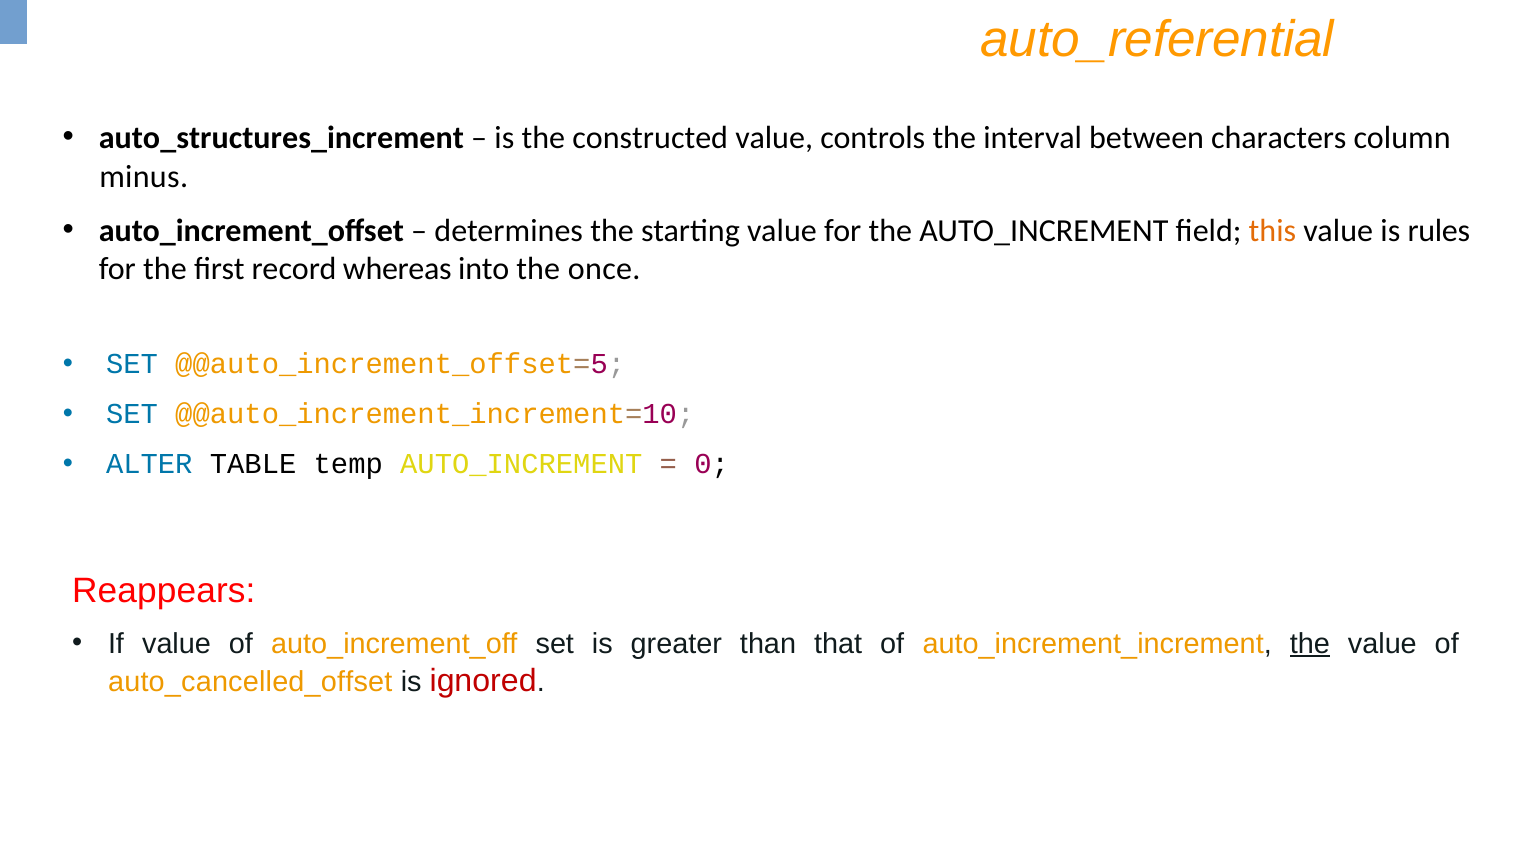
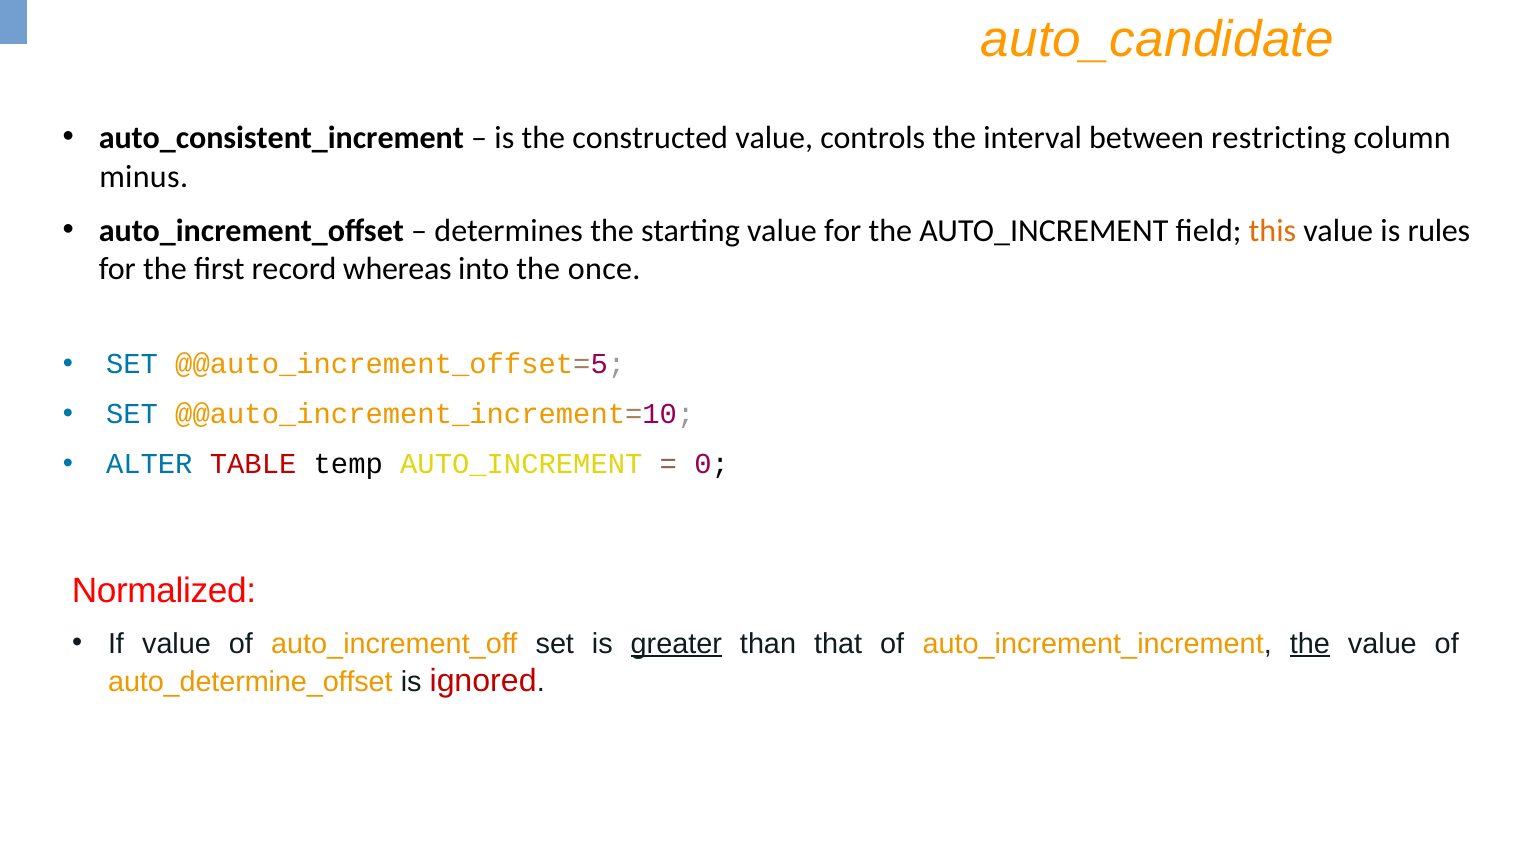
auto_referential: auto_referential -> auto_candidate
auto_structures_increment: auto_structures_increment -> auto_consistent_increment
characters: characters -> restricting
TABLE colour: black -> red
Reappears: Reappears -> Normalized
greater underline: none -> present
auto_cancelled_offset: auto_cancelled_offset -> auto_determine_offset
